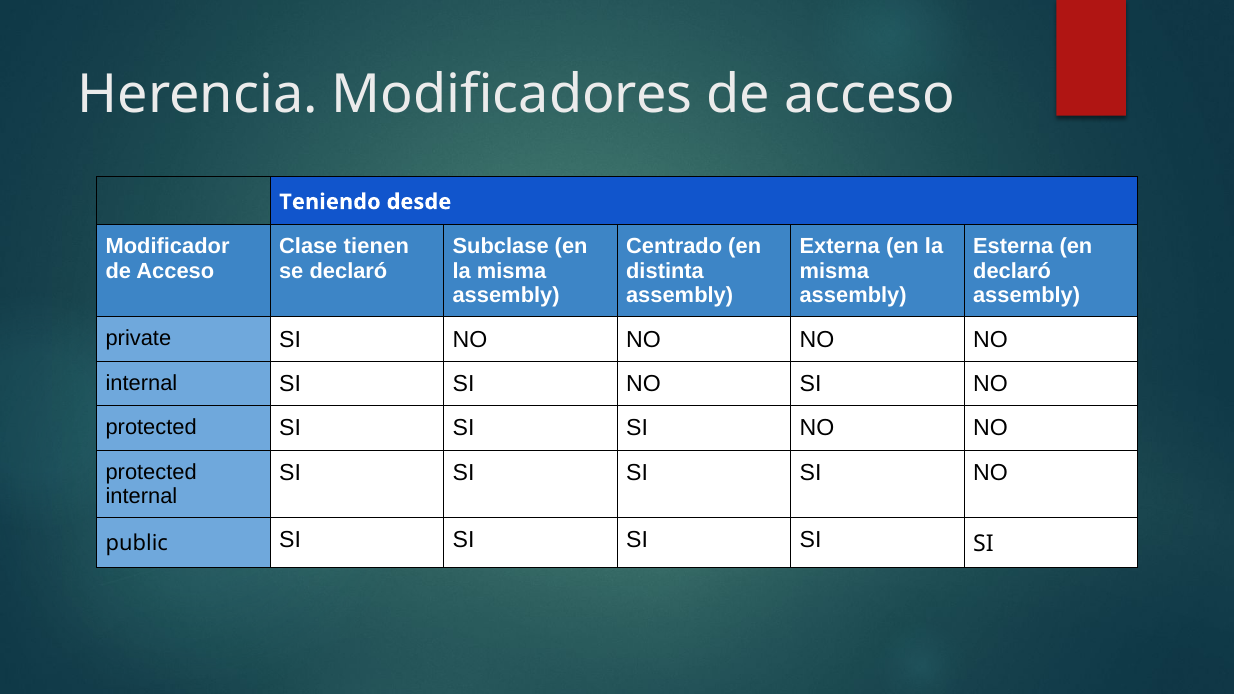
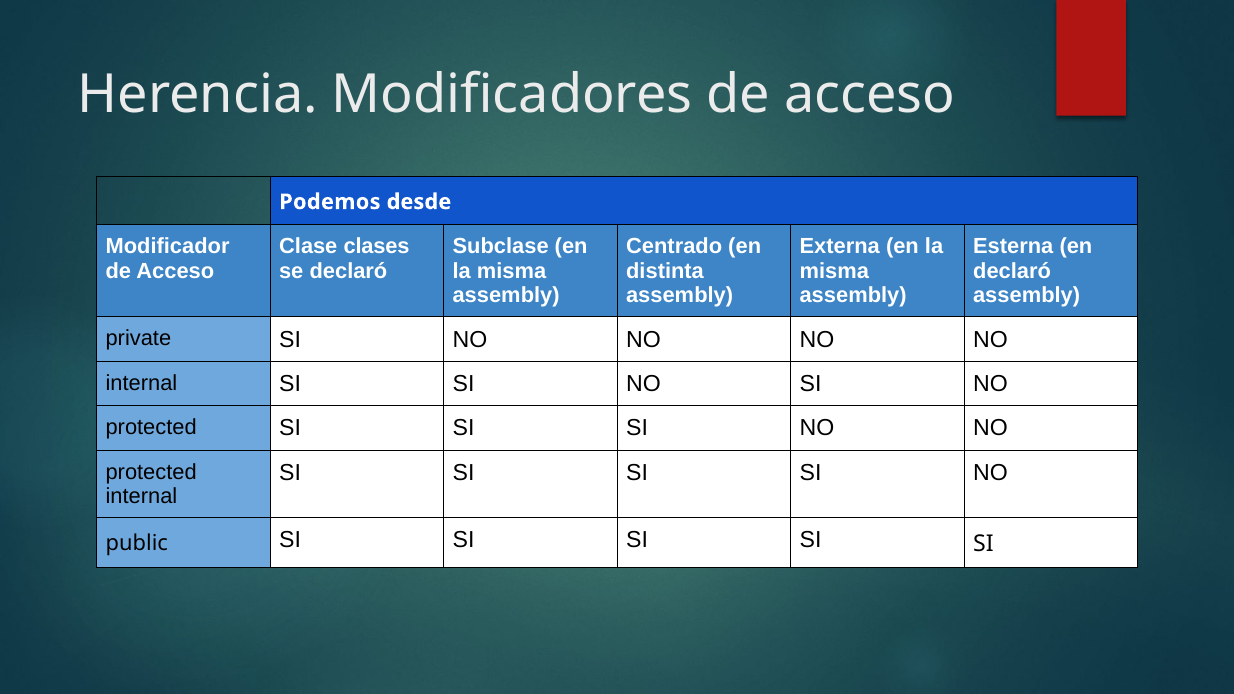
Teniendo: Teniendo -> Podemos
tienen: tienen -> clases
